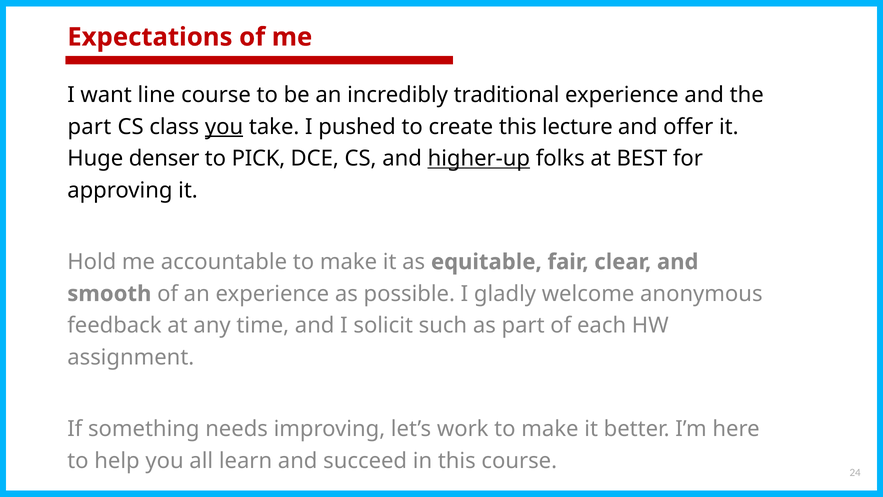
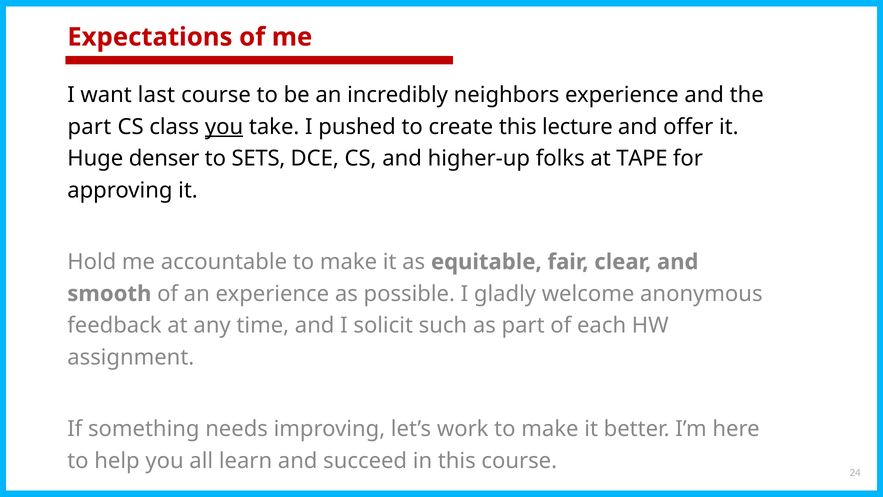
line: line -> last
traditional: traditional -> neighbors
PICK: PICK -> SETS
higher-up underline: present -> none
BEST: BEST -> TAPE
